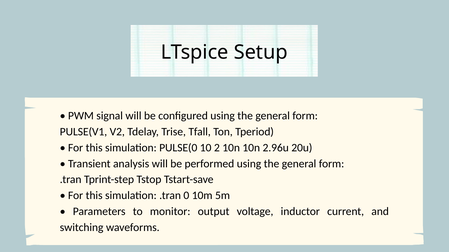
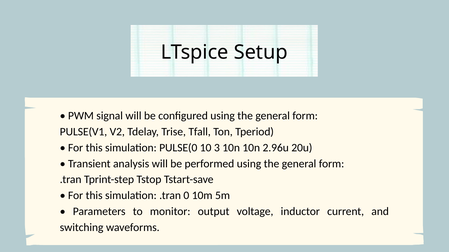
2: 2 -> 3
